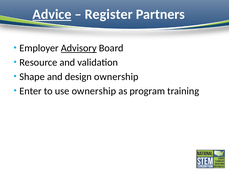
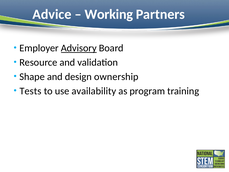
Advice underline: present -> none
Register: Register -> Working
Enter: Enter -> Tests
use ownership: ownership -> availability
